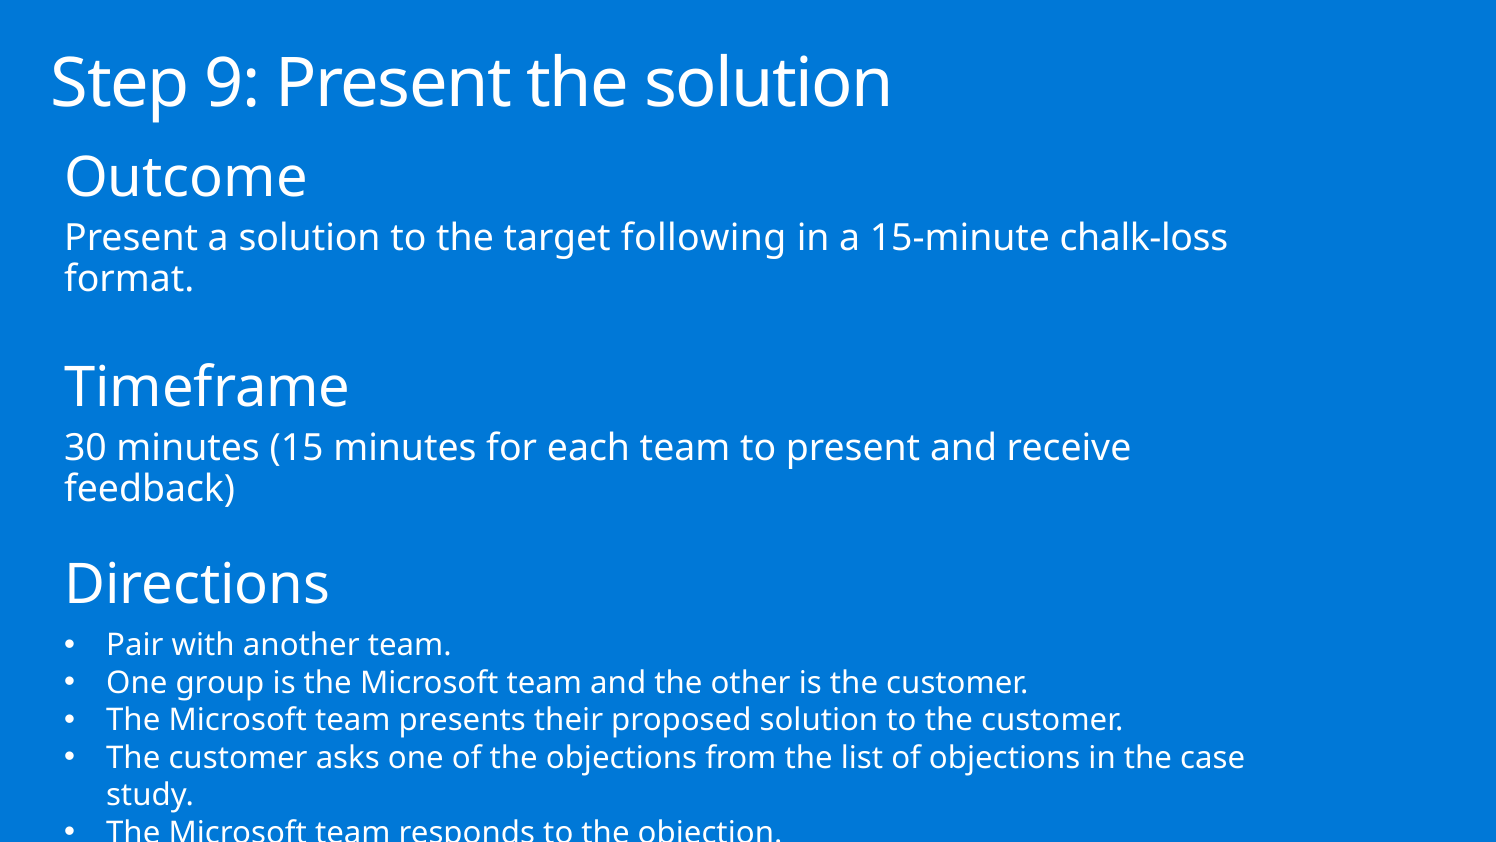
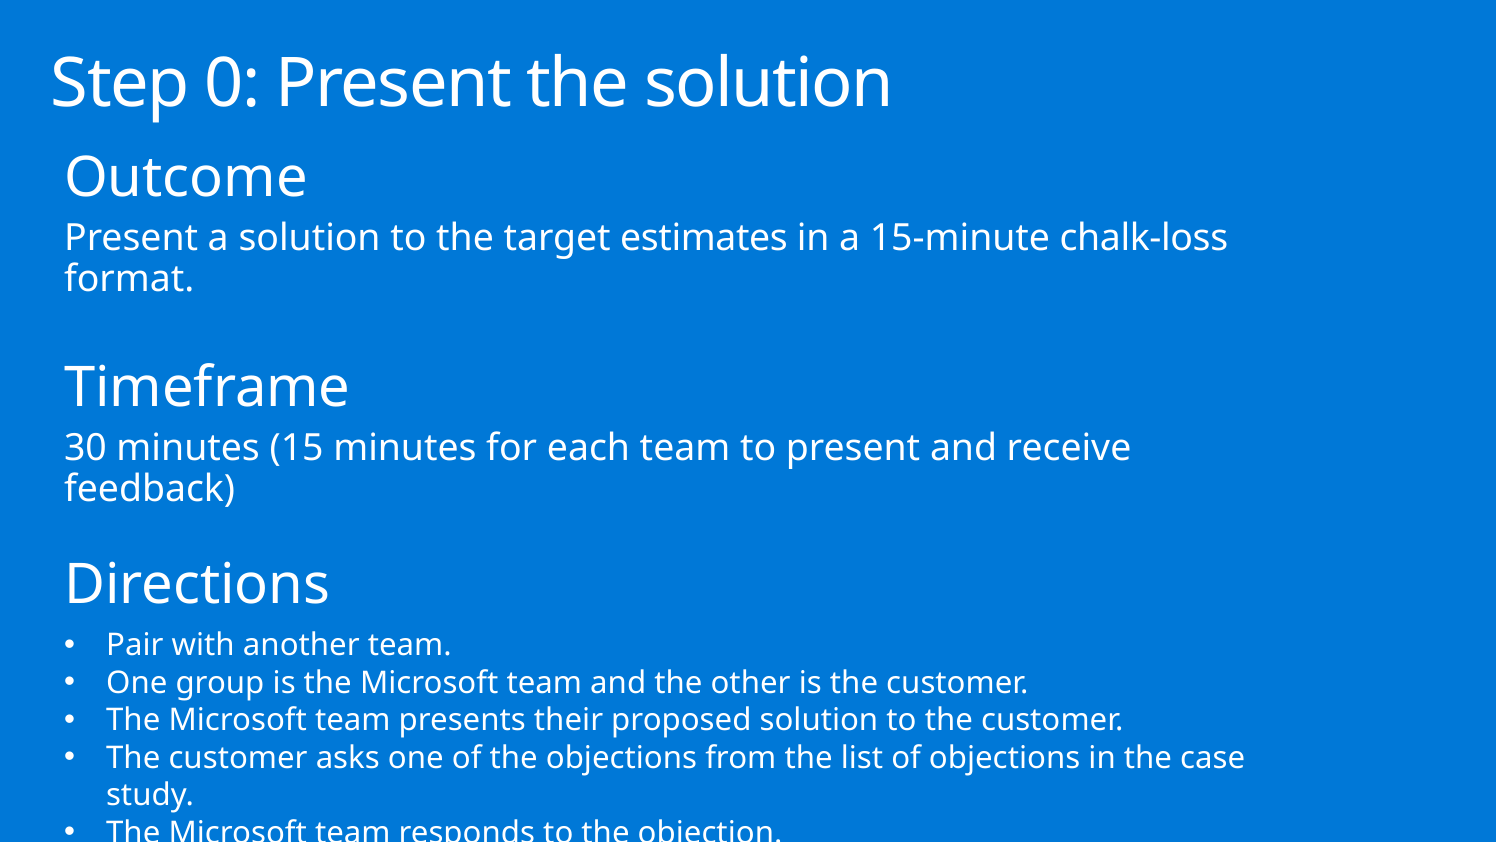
9: 9 -> 0
following: following -> estimates
